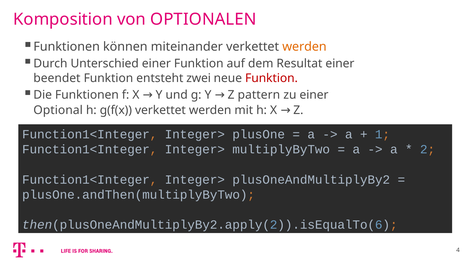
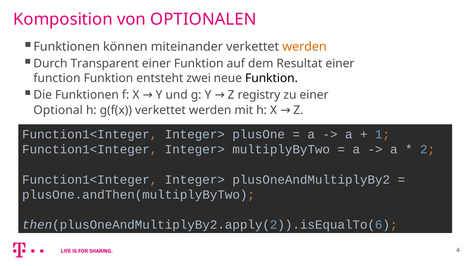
Unterschied: Unterschied -> Transparent
beendet: beendet -> function
Funktion at (271, 78) colour: red -> black
pattern: pattern -> registry
